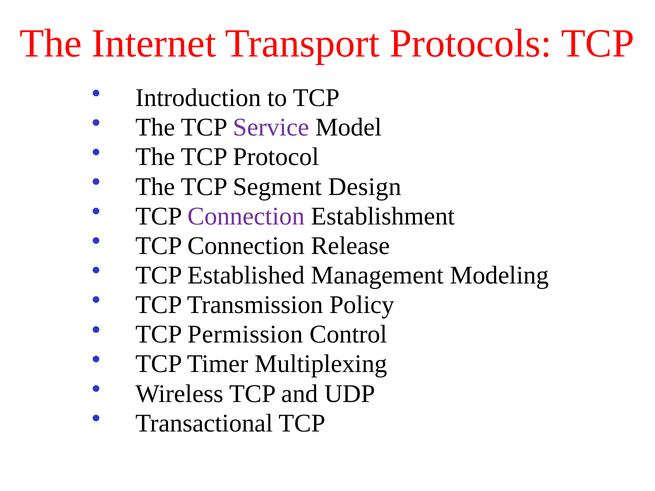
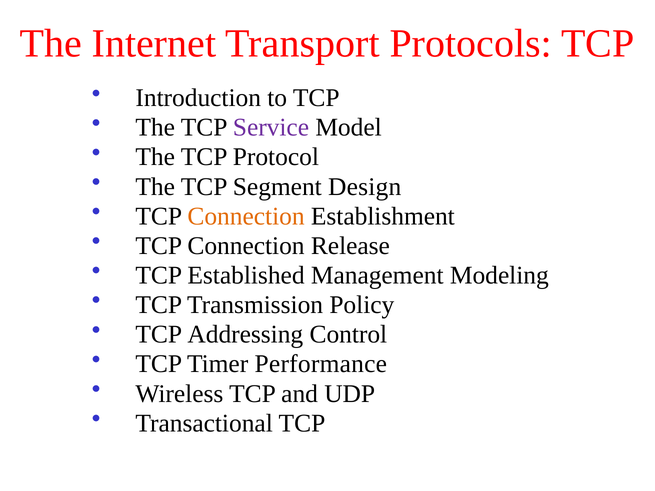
Connection at (246, 216) colour: purple -> orange
Permission: Permission -> Addressing
Multiplexing: Multiplexing -> Performance
